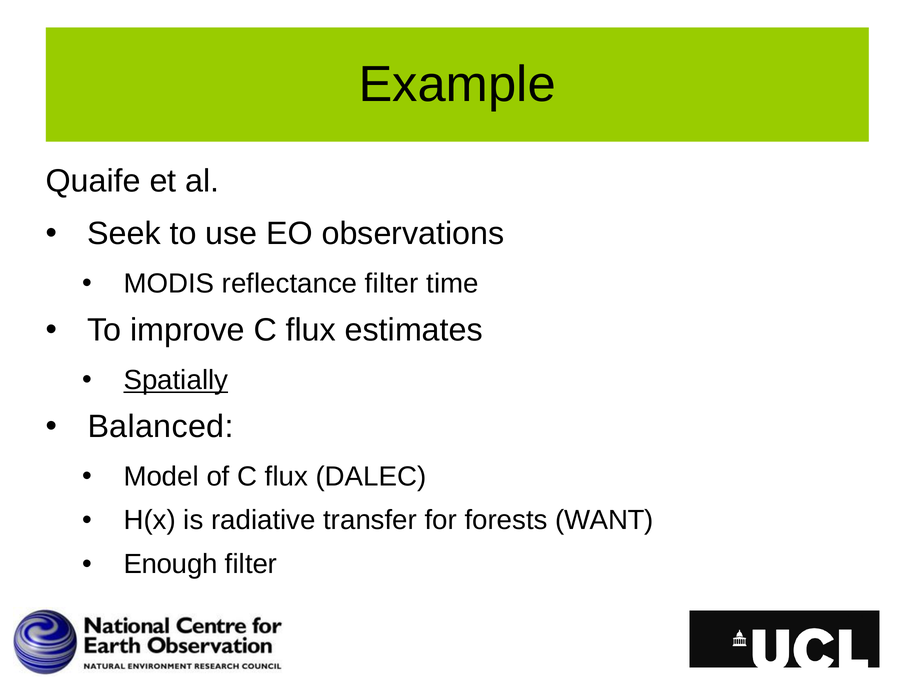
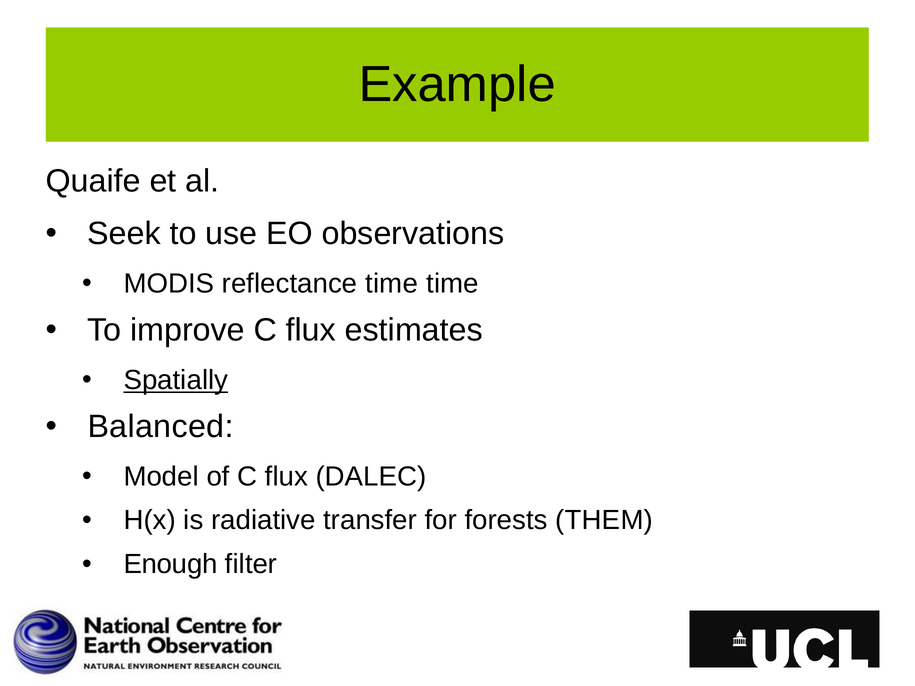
reflectance filter: filter -> time
WANT: WANT -> THEM
